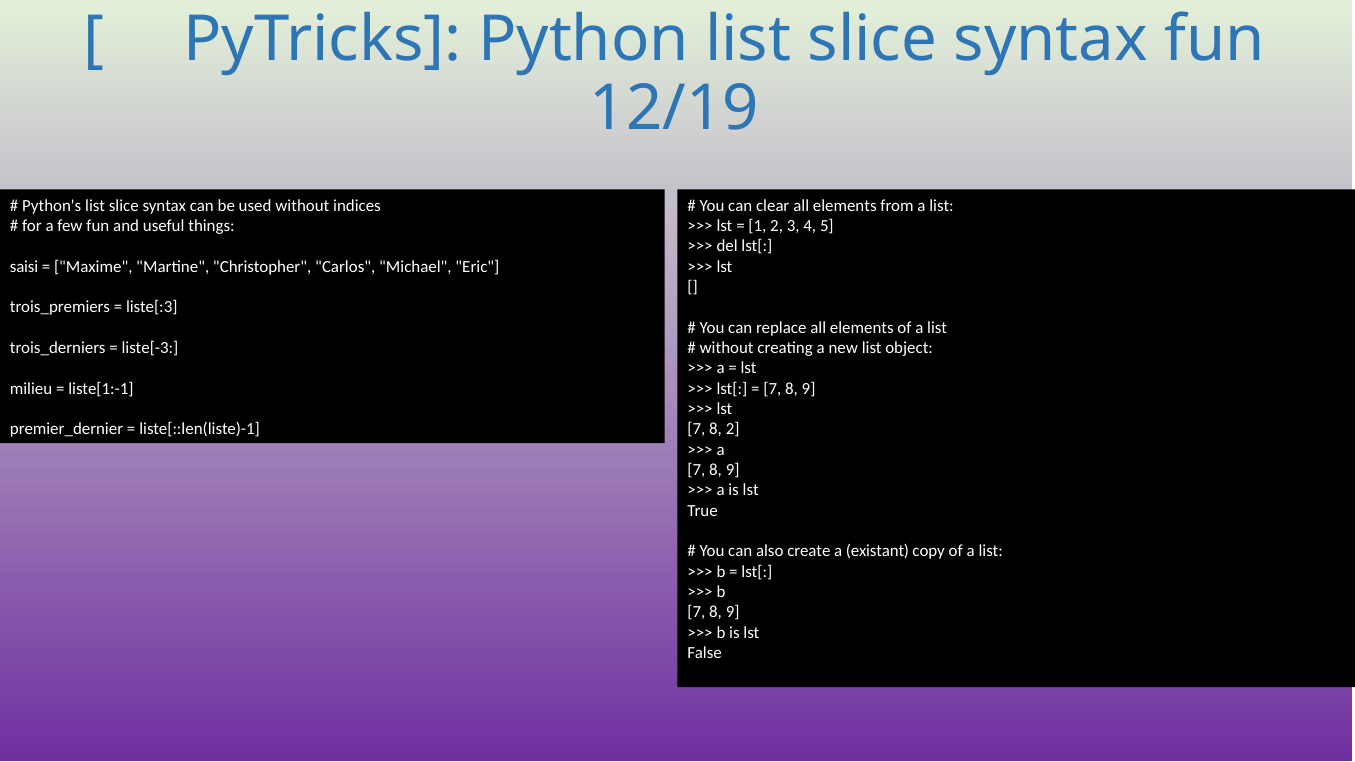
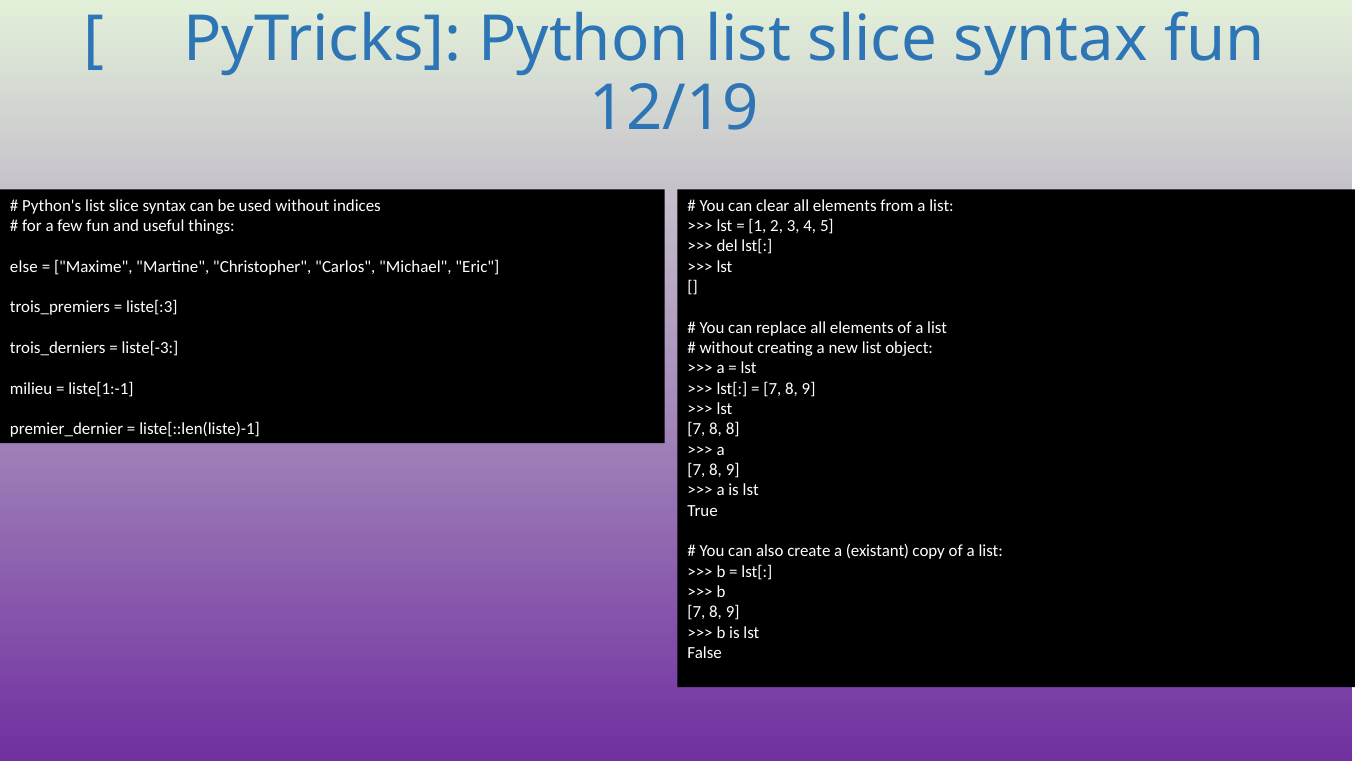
saisi: saisi -> else
8 2: 2 -> 8
